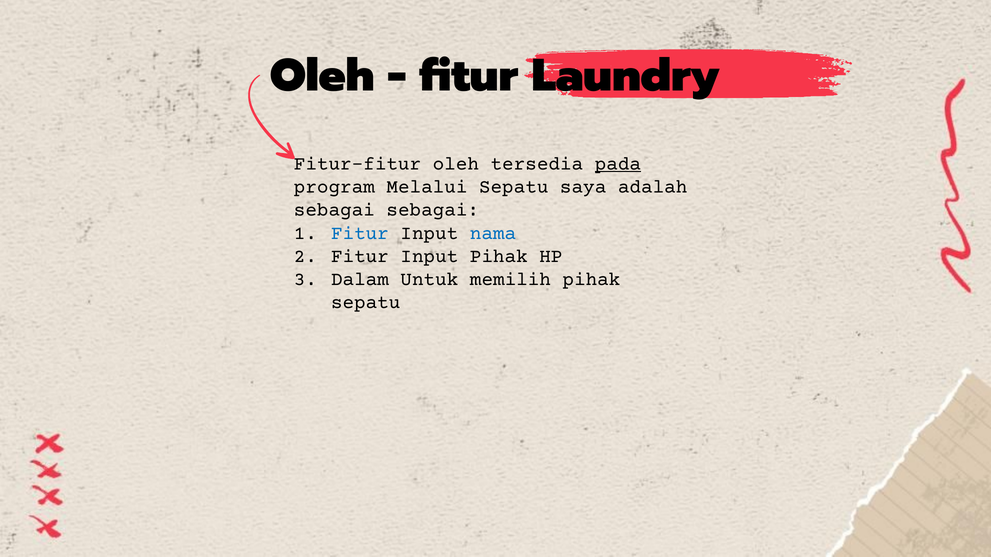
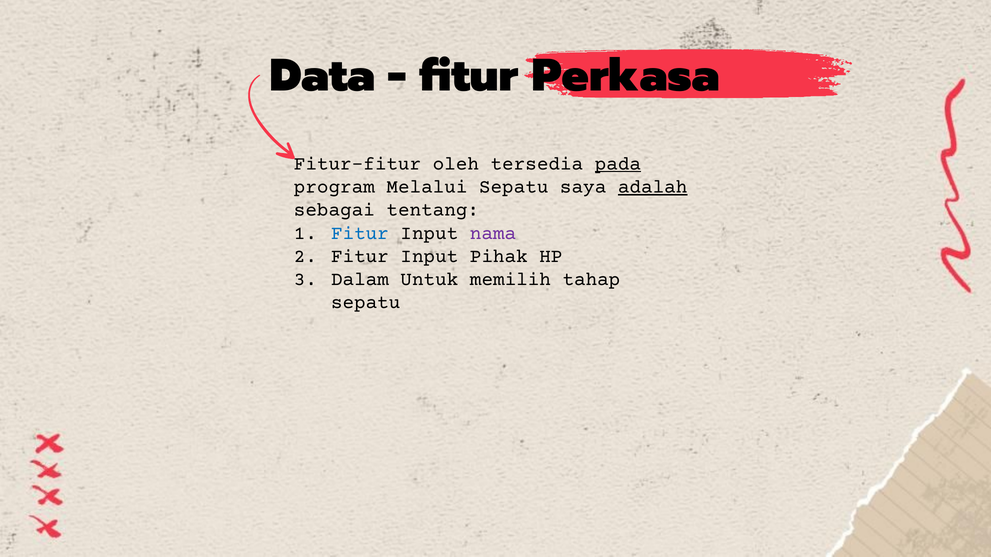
Oleh at (323, 76): Oleh -> Data
Laundry: Laundry -> Perkasa
adalah underline: none -> present
sebagai sebagai: sebagai -> tentang
nama colour: blue -> purple
memilih pihak: pihak -> tahap
